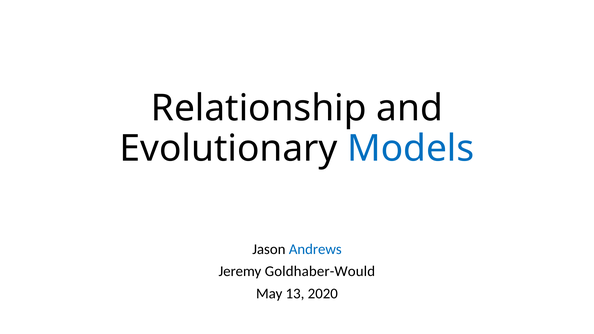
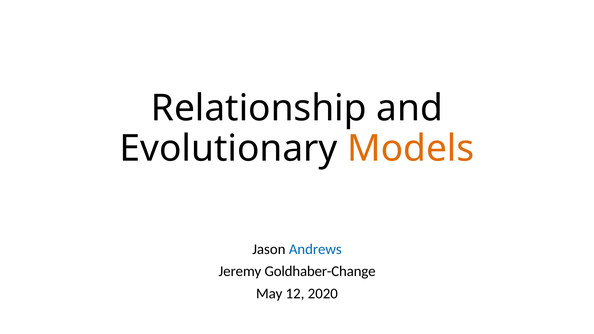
Models colour: blue -> orange
Goldhaber-Would: Goldhaber-Would -> Goldhaber-Change
13: 13 -> 12
